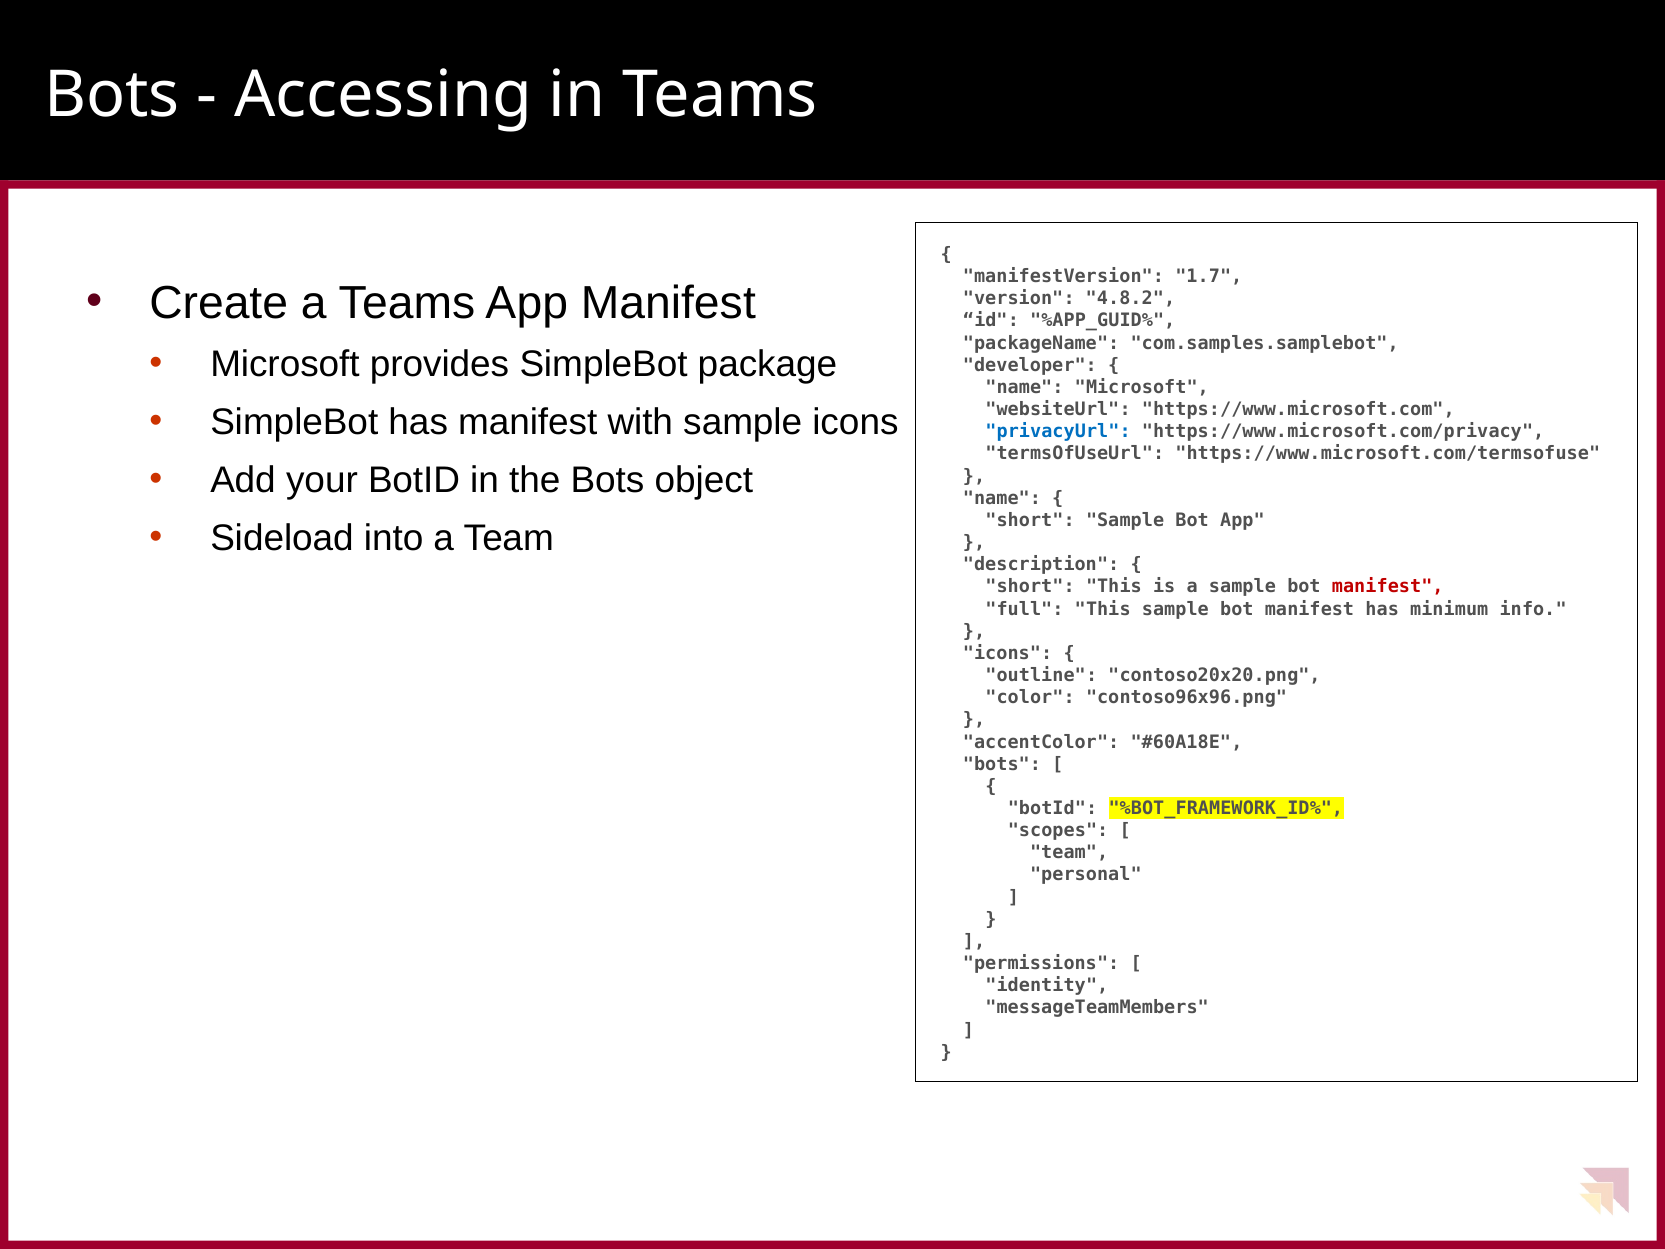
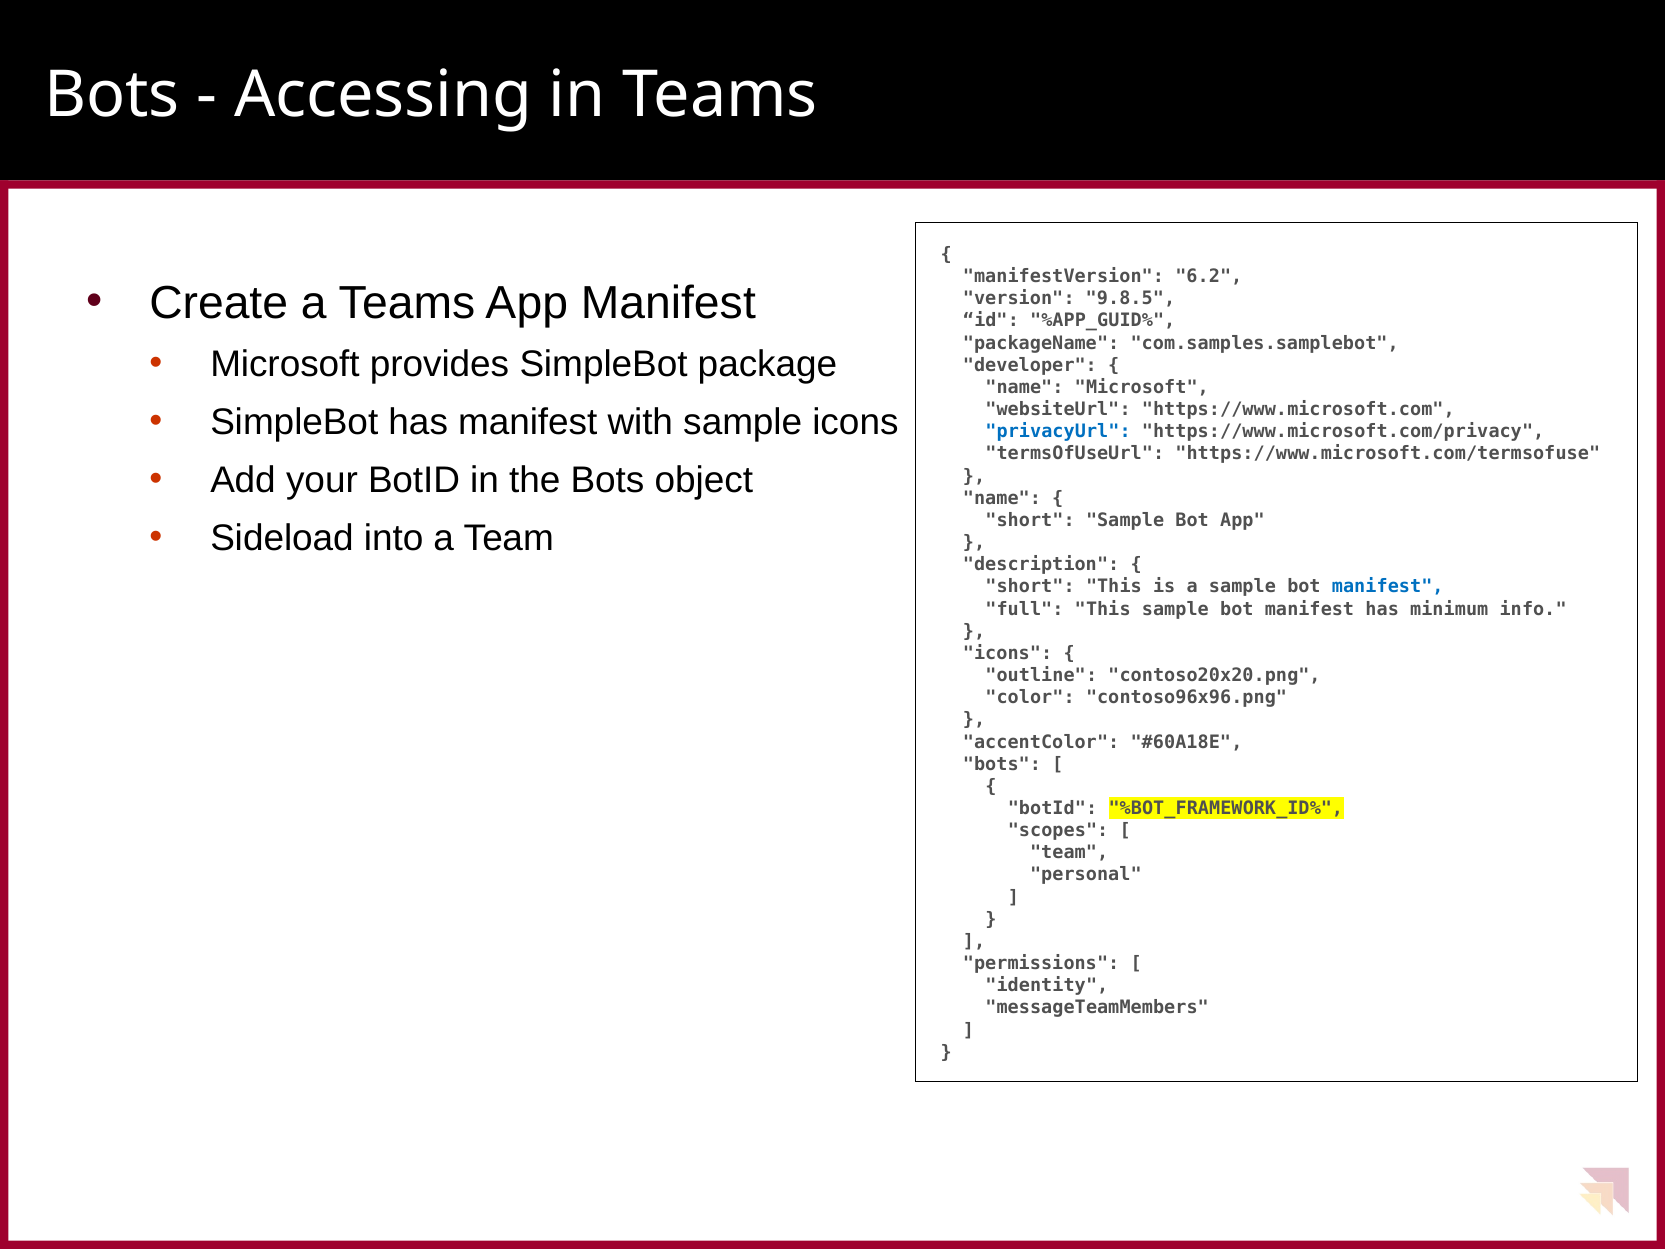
1.7: 1.7 -> 6.2
4.8.2: 4.8.2 -> 9.8.5
manifest at (1388, 587) colour: red -> blue
